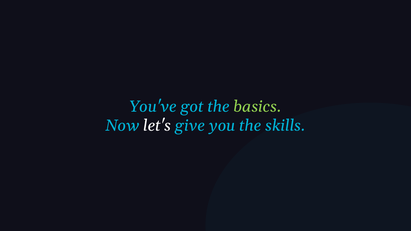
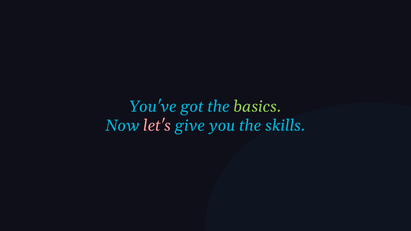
let's colour: white -> pink
